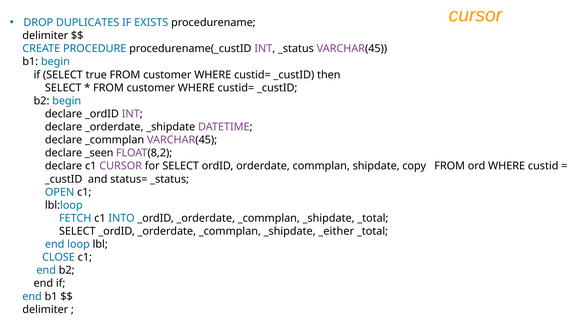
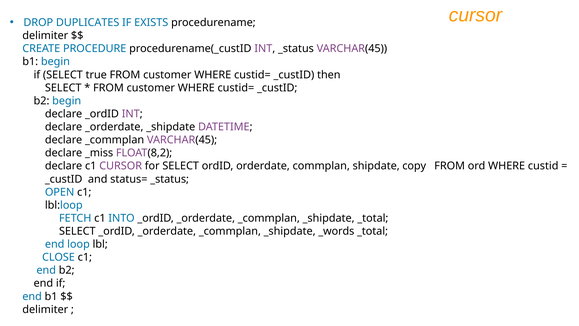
_seen: _seen -> _miss
_either: _either -> _words
